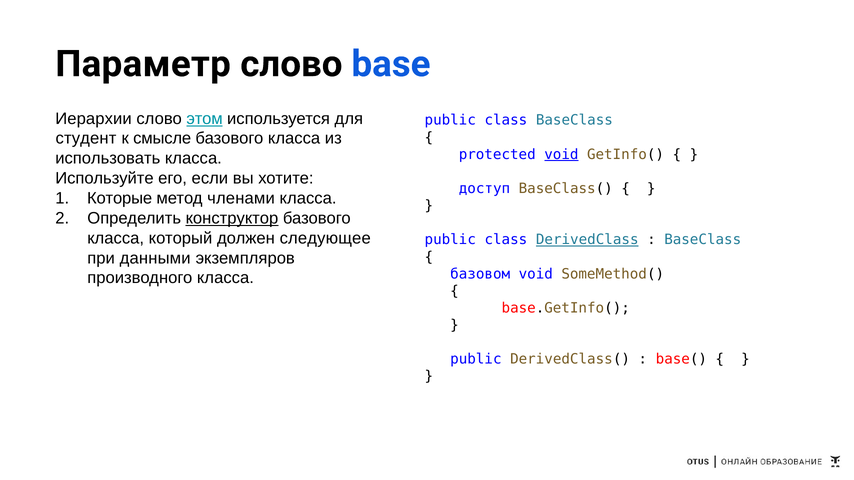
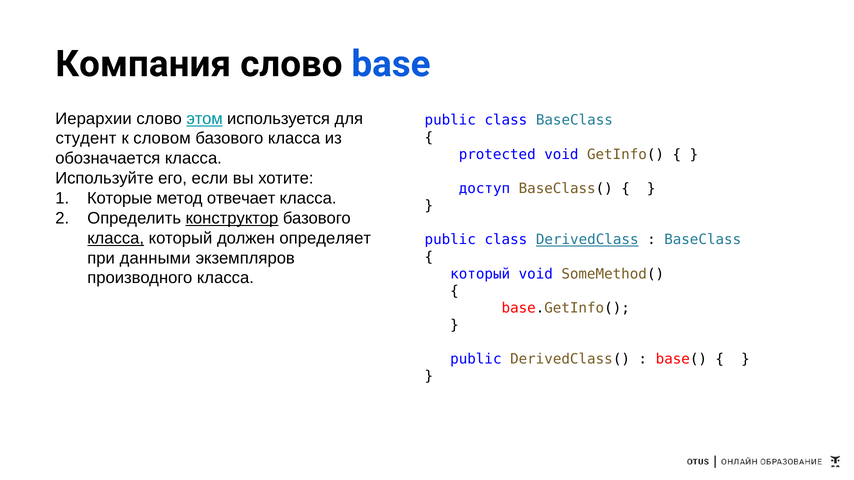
Параметр: Параметр -> Компания
смысле: смысле -> словом
void at (561, 155) underline: present -> none
использовать: использовать -> обозначается
членами: членами -> отвечает
класса at (116, 238) underline: none -> present
следующее: следующее -> определяет
базовом at (480, 274): базовом -> который
